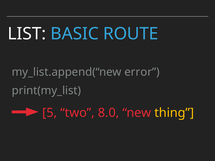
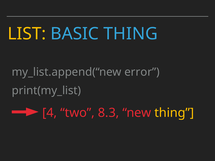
LIST colour: white -> yellow
BASIC ROUTE: ROUTE -> THING
5: 5 -> 4
8.0: 8.0 -> 8.3
